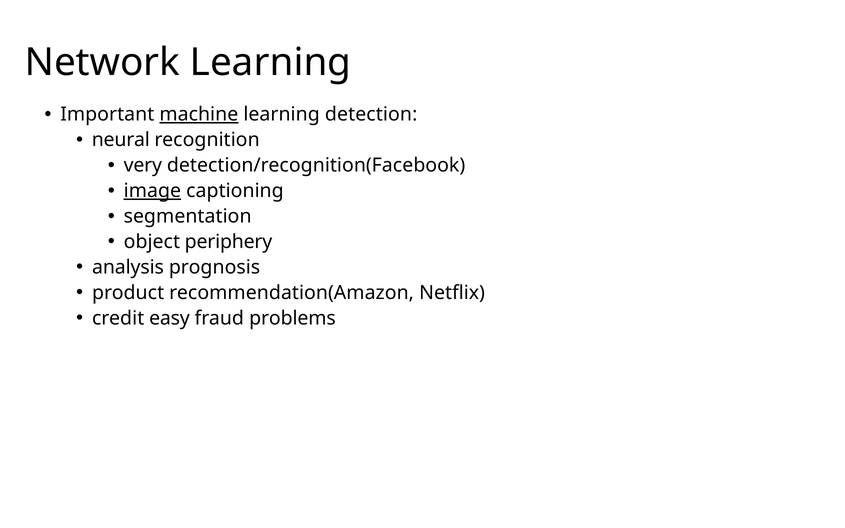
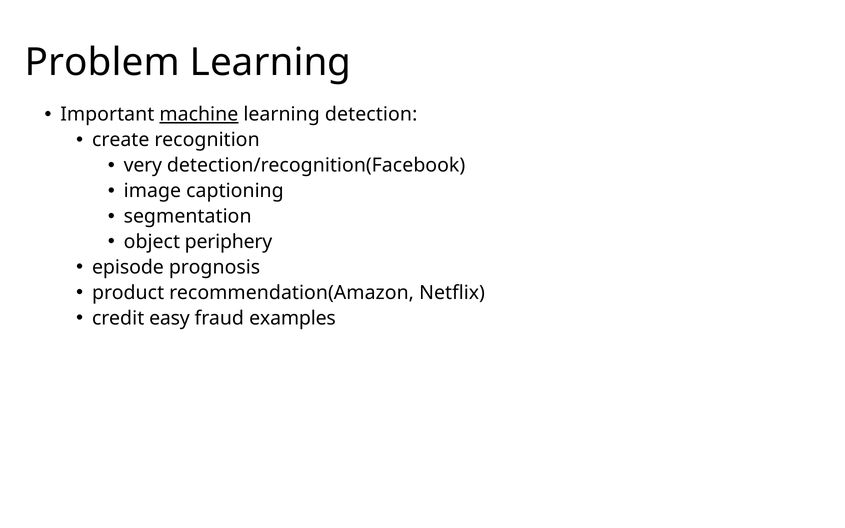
Network: Network -> Problem
neural: neural -> create
image underline: present -> none
analysis: analysis -> episode
problems: problems -> examples
